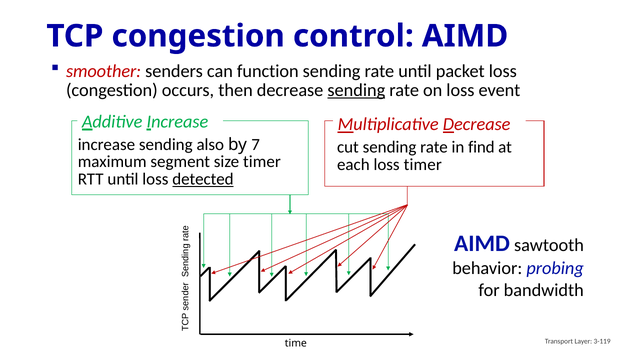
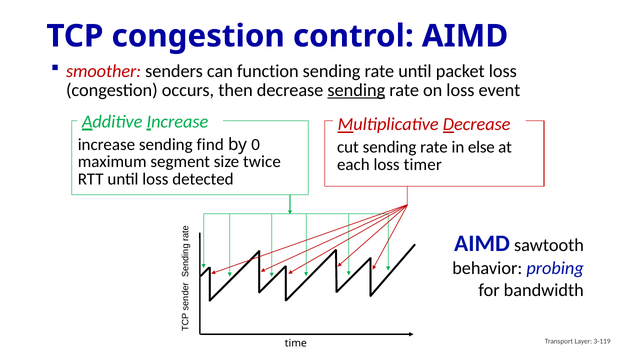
also: also -> find
7: 7 -> 0
find: find -> else
size timer: timer -> twice
detected underline: present -> none
